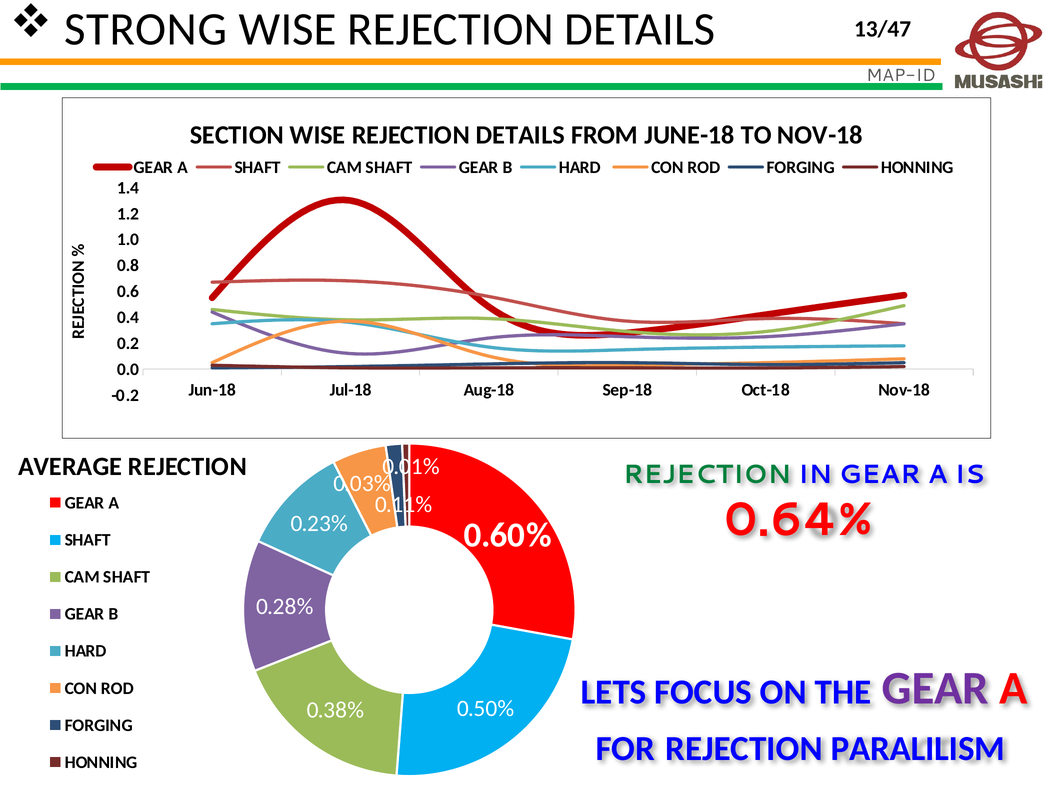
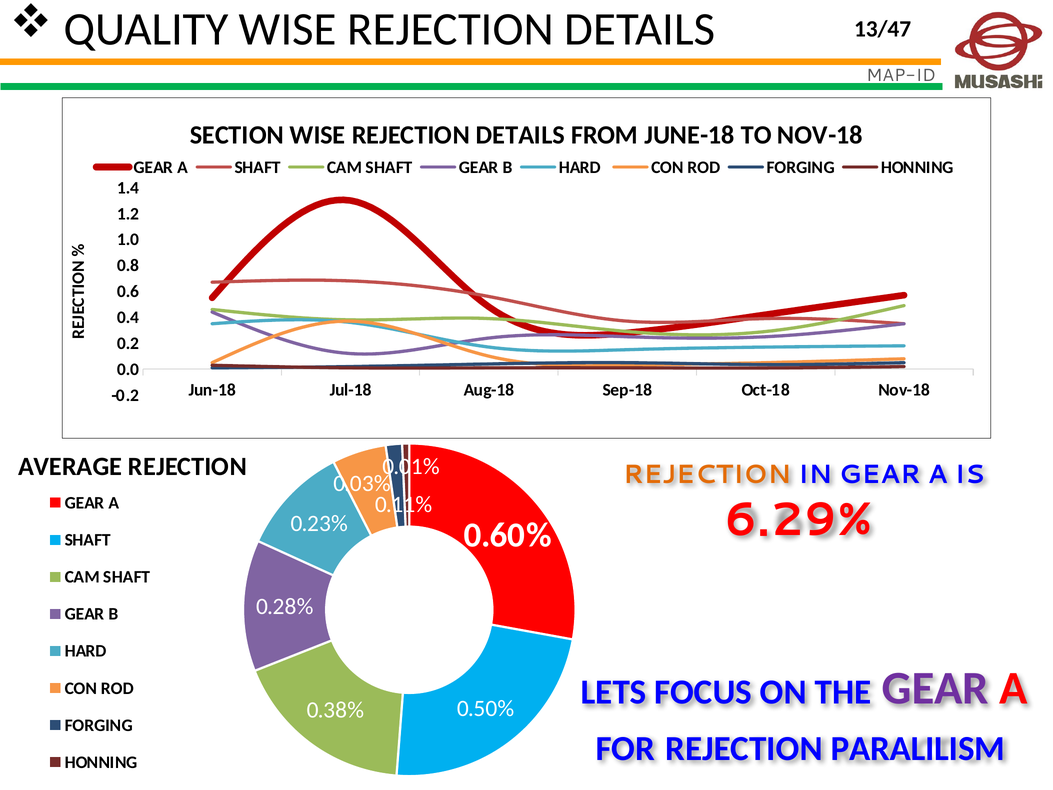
STRONG: STRONG -> QUALITY
REJECTION at (707, 474) colour: green -> orange
0.64%: 0.64% -> 6.29%
